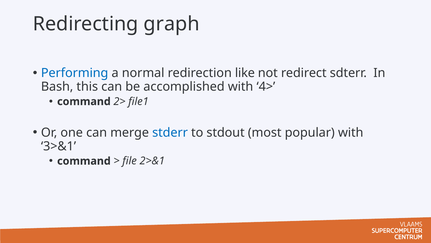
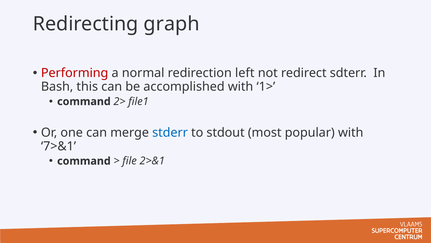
Performing colour: blue -> red
like: like -> left
4>: 4> -> 1>
3>&1: 3>&1 -> 7>&1
